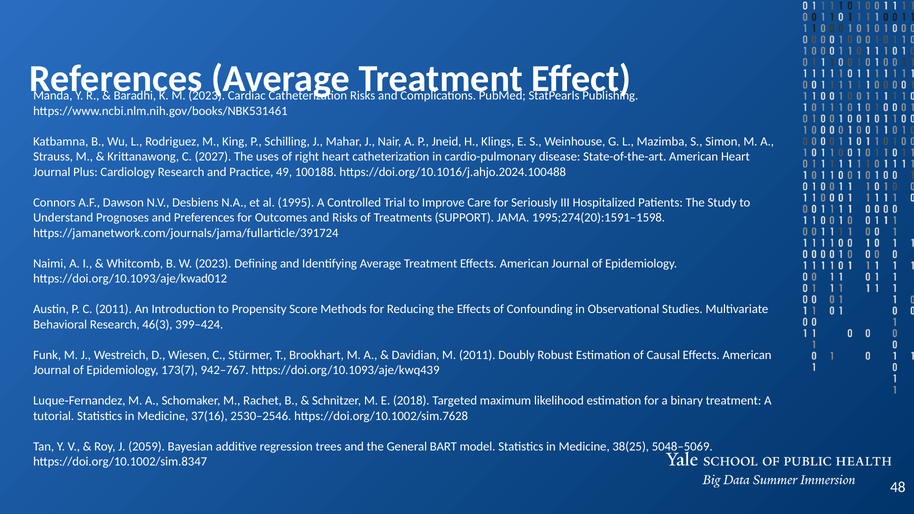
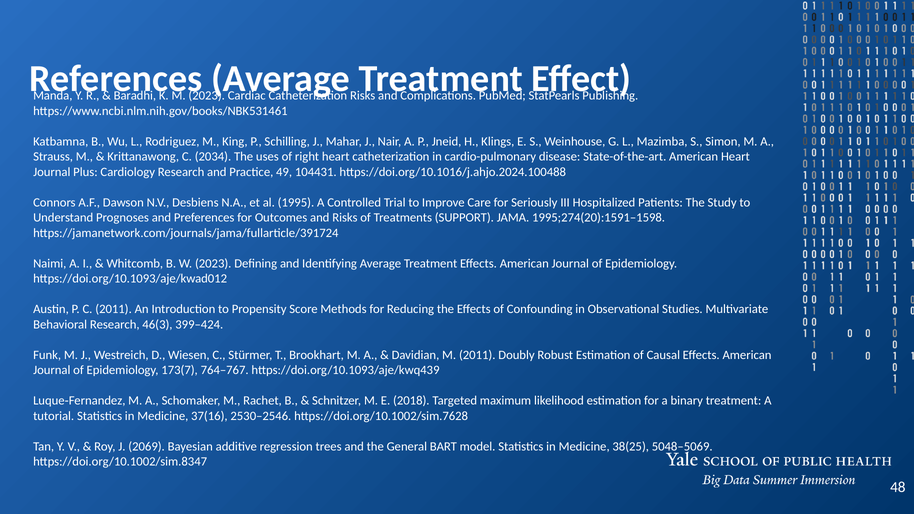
2027: 2027 -> 2034
100188: 100188 -> 104431
942–767: 942–767 -> 764–767
2059: 2059 -> 2069
